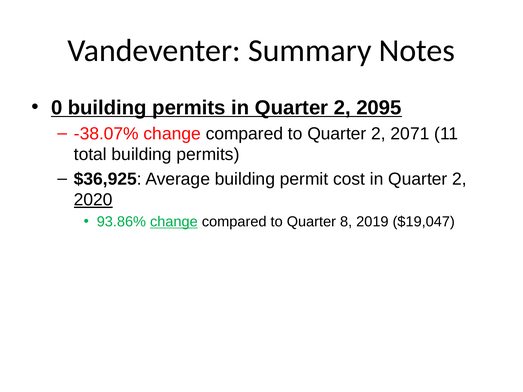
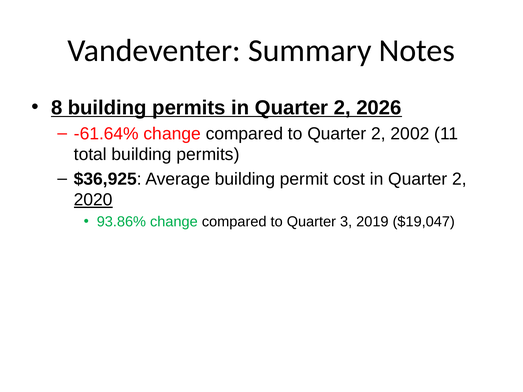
0: 0 -> 8
2095: 2095 -> 2026
-38.07%: -38.07% -> -61.64%
2071: 2071 -> 2002
change at (174, 222) underline: present -> none
8: 8 -> 3
